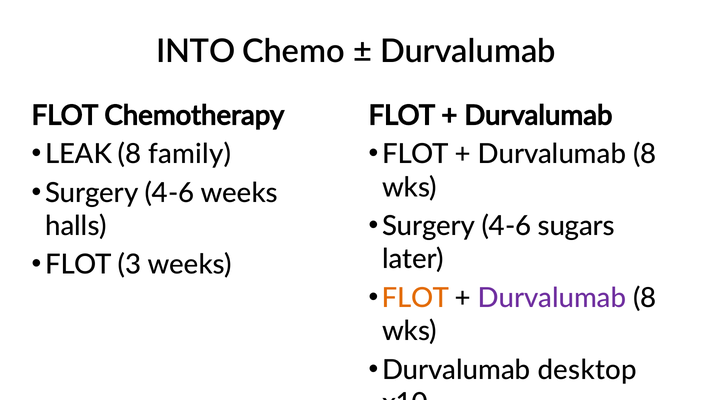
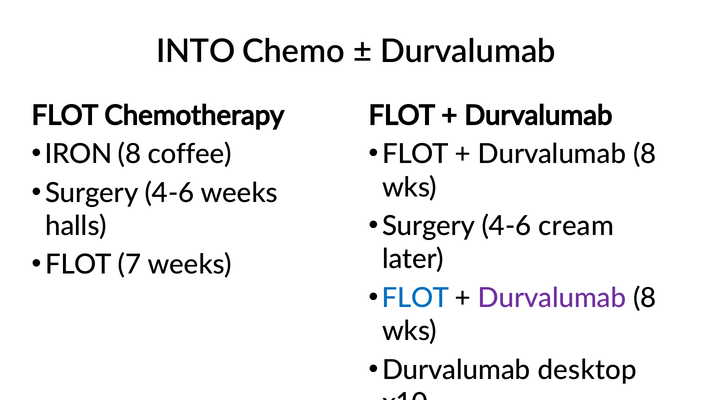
LEAK: LEAK -> IRON
family: family -> coffee
sugars: sugars -> cream
3: 3 -> 7
FLOT at (416, 298) colour: orange -> blue
